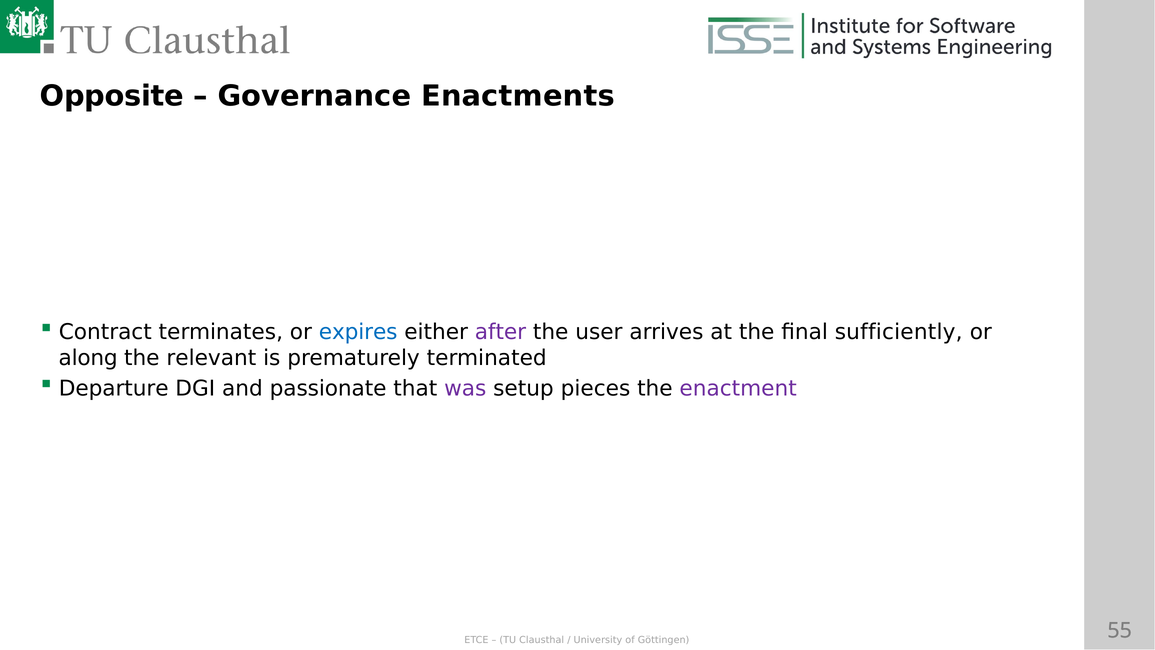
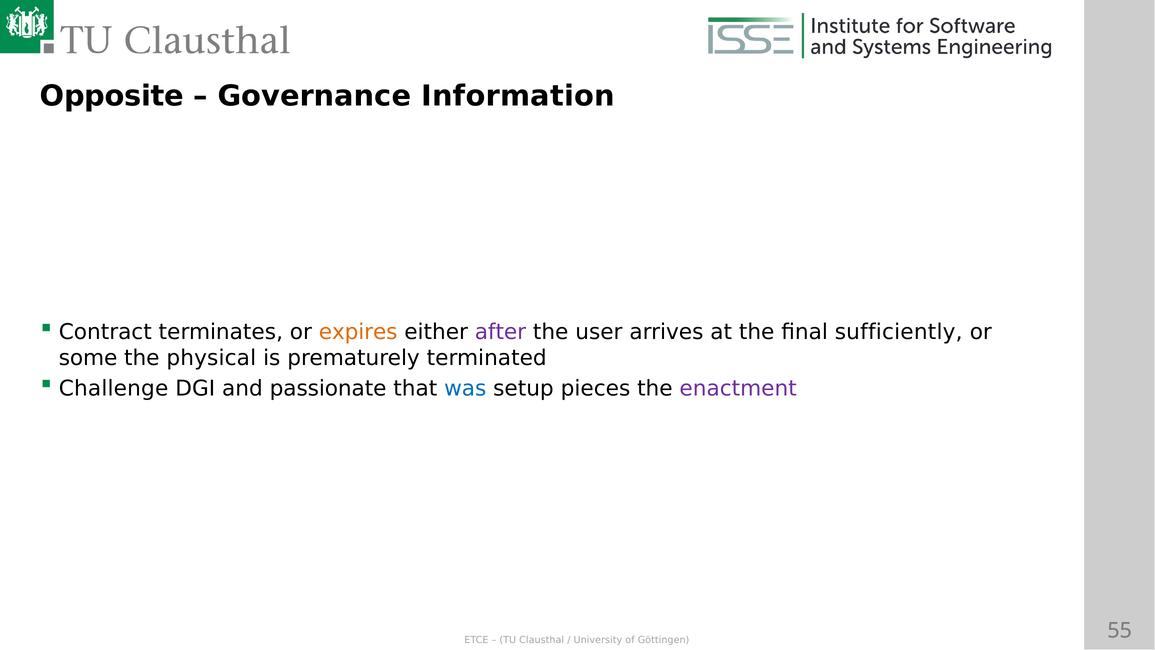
Enactments: Enactments -> Information
expires colour: blue -> orange
along: along -> some
relevant: relevant -> physical
Departure: Departure -> Challenge
was colour: purple -> blue
